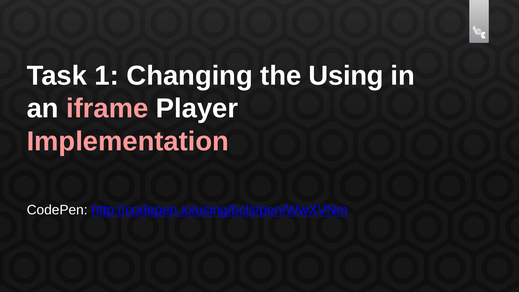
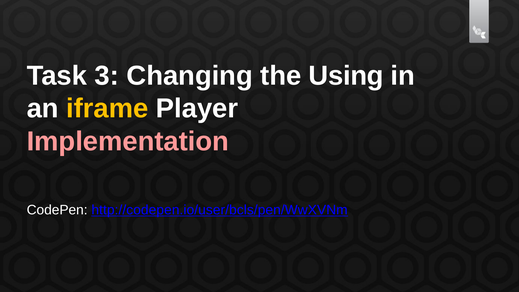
1: 1 -> 3
iframe colour: pink -> yellow
http://codepen.io/using/bcls/pen/WwXVNm: http://codepen.io/using/bcls/pen/WwXVNm -> http://codepen.io/user/bcls/pen/WwXVNm
